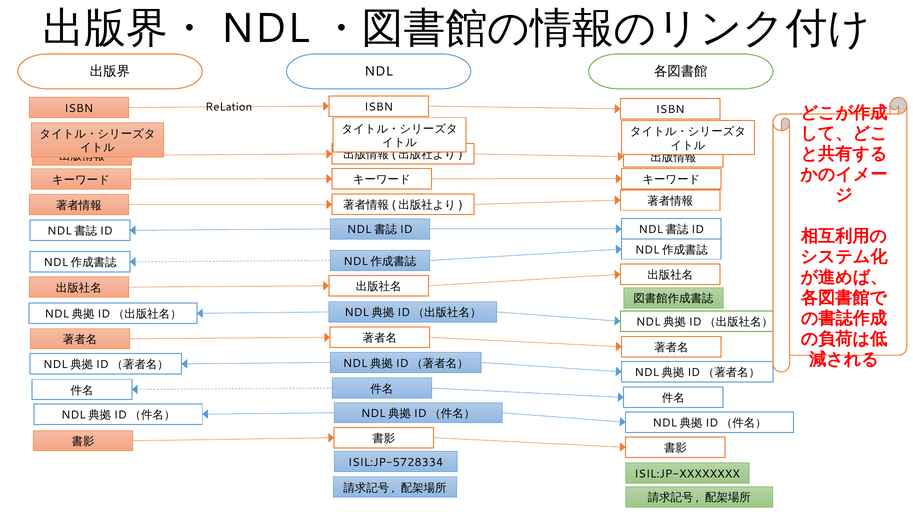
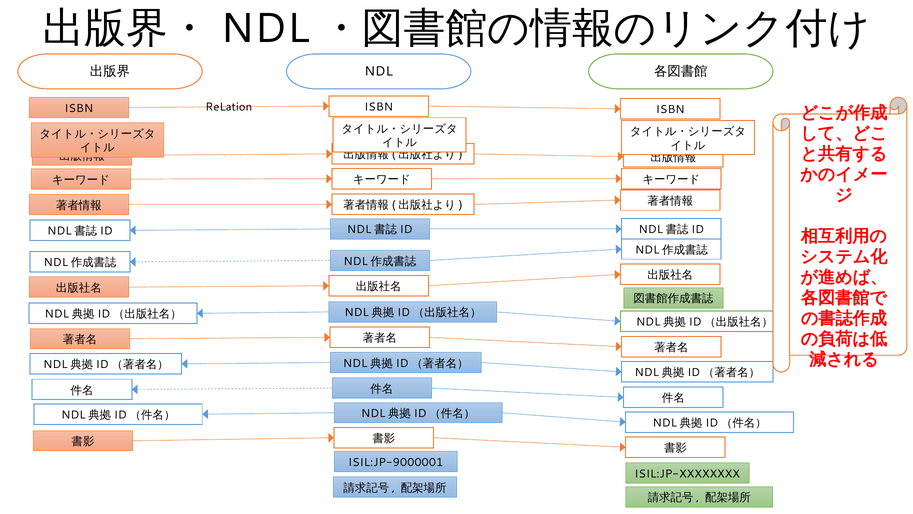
ISIL:JP-5728334: ISIL:JP-5728334 -> ISIL:JP-9000001
